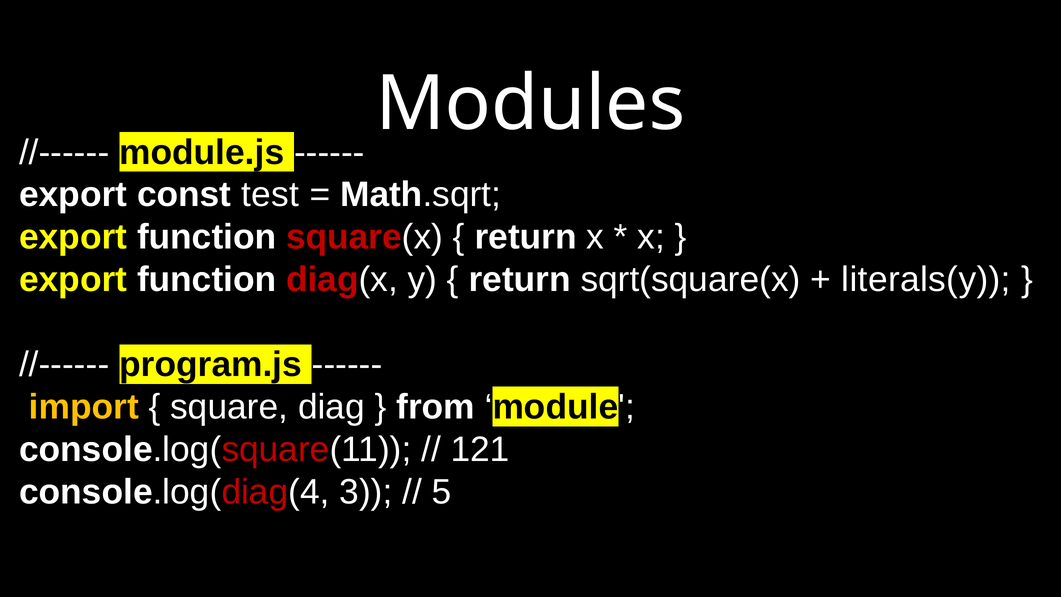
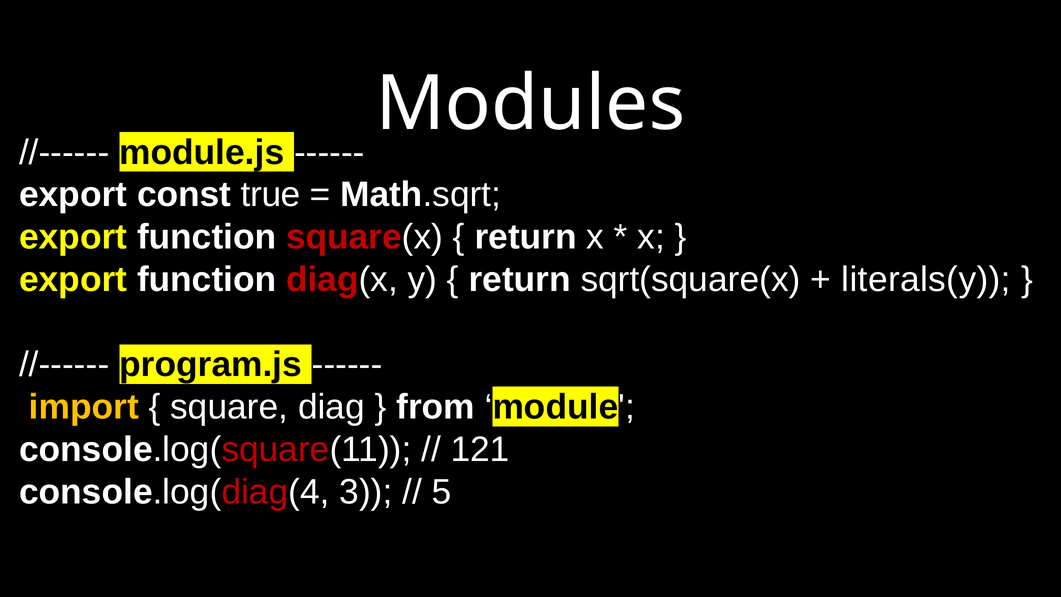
test: test -> true
